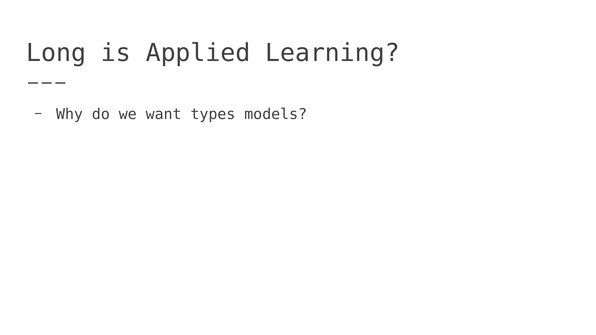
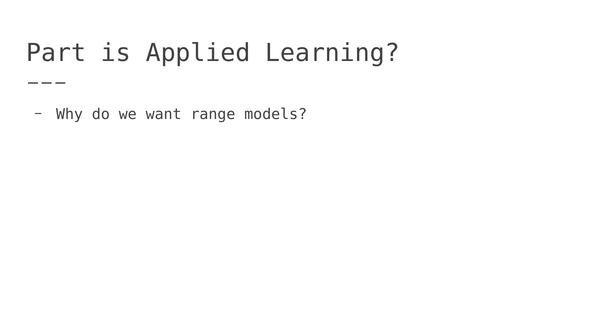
Long: Long -> Part
types: types -> range
